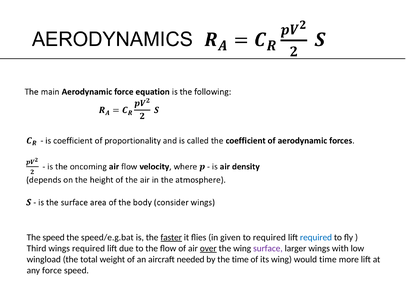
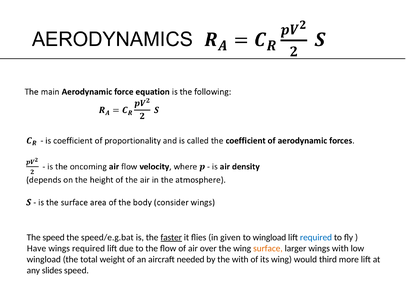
to required: required -> wingload
Third: Third -> Have
over underline: present -> none
surface colour: purple -> orange
the time: time -> with
would time: time -> third
force: force -> slides
